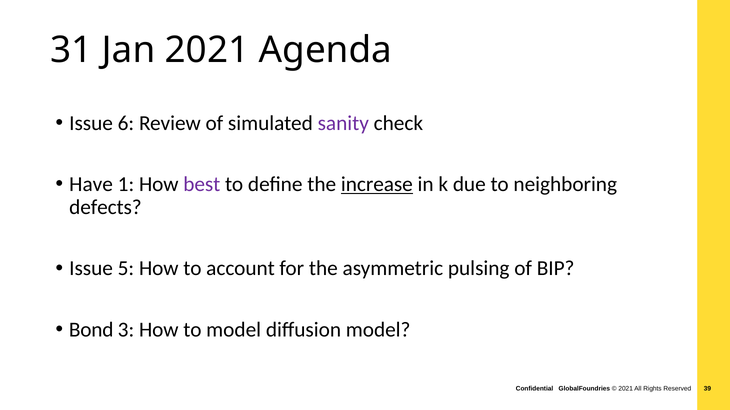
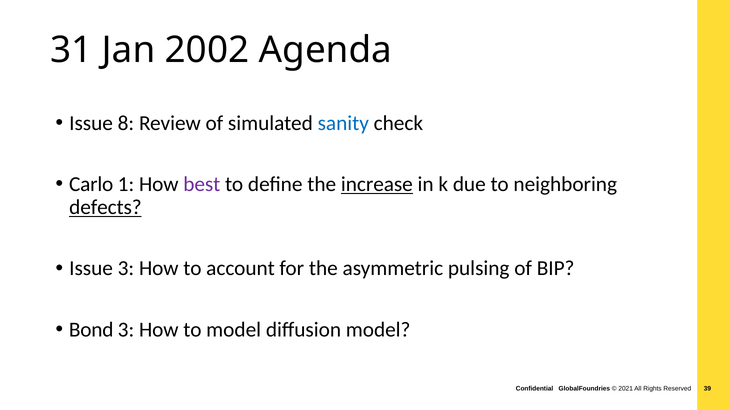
Jan 2021: 2021 -> 2002
6: 6 -> 8
sanity colour: purple -> blue
Have: Have -> Carlo
defects underline: none -> present
Issue 5: 5 -> 3
